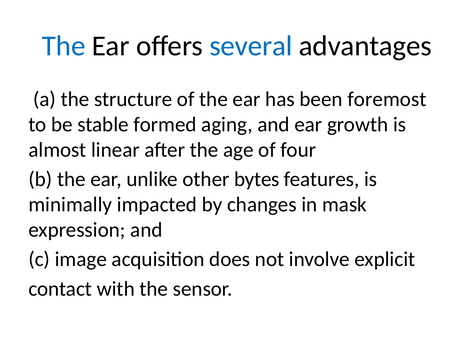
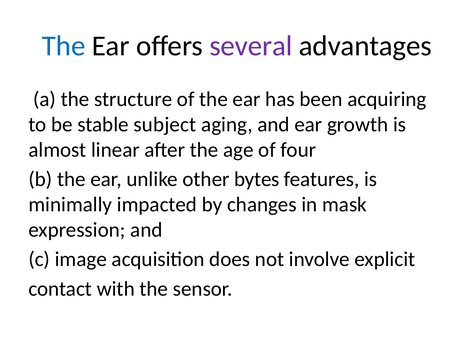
several colour: blue -> purple
foremost: foremost -> acquiring
formed: formed -> subject
